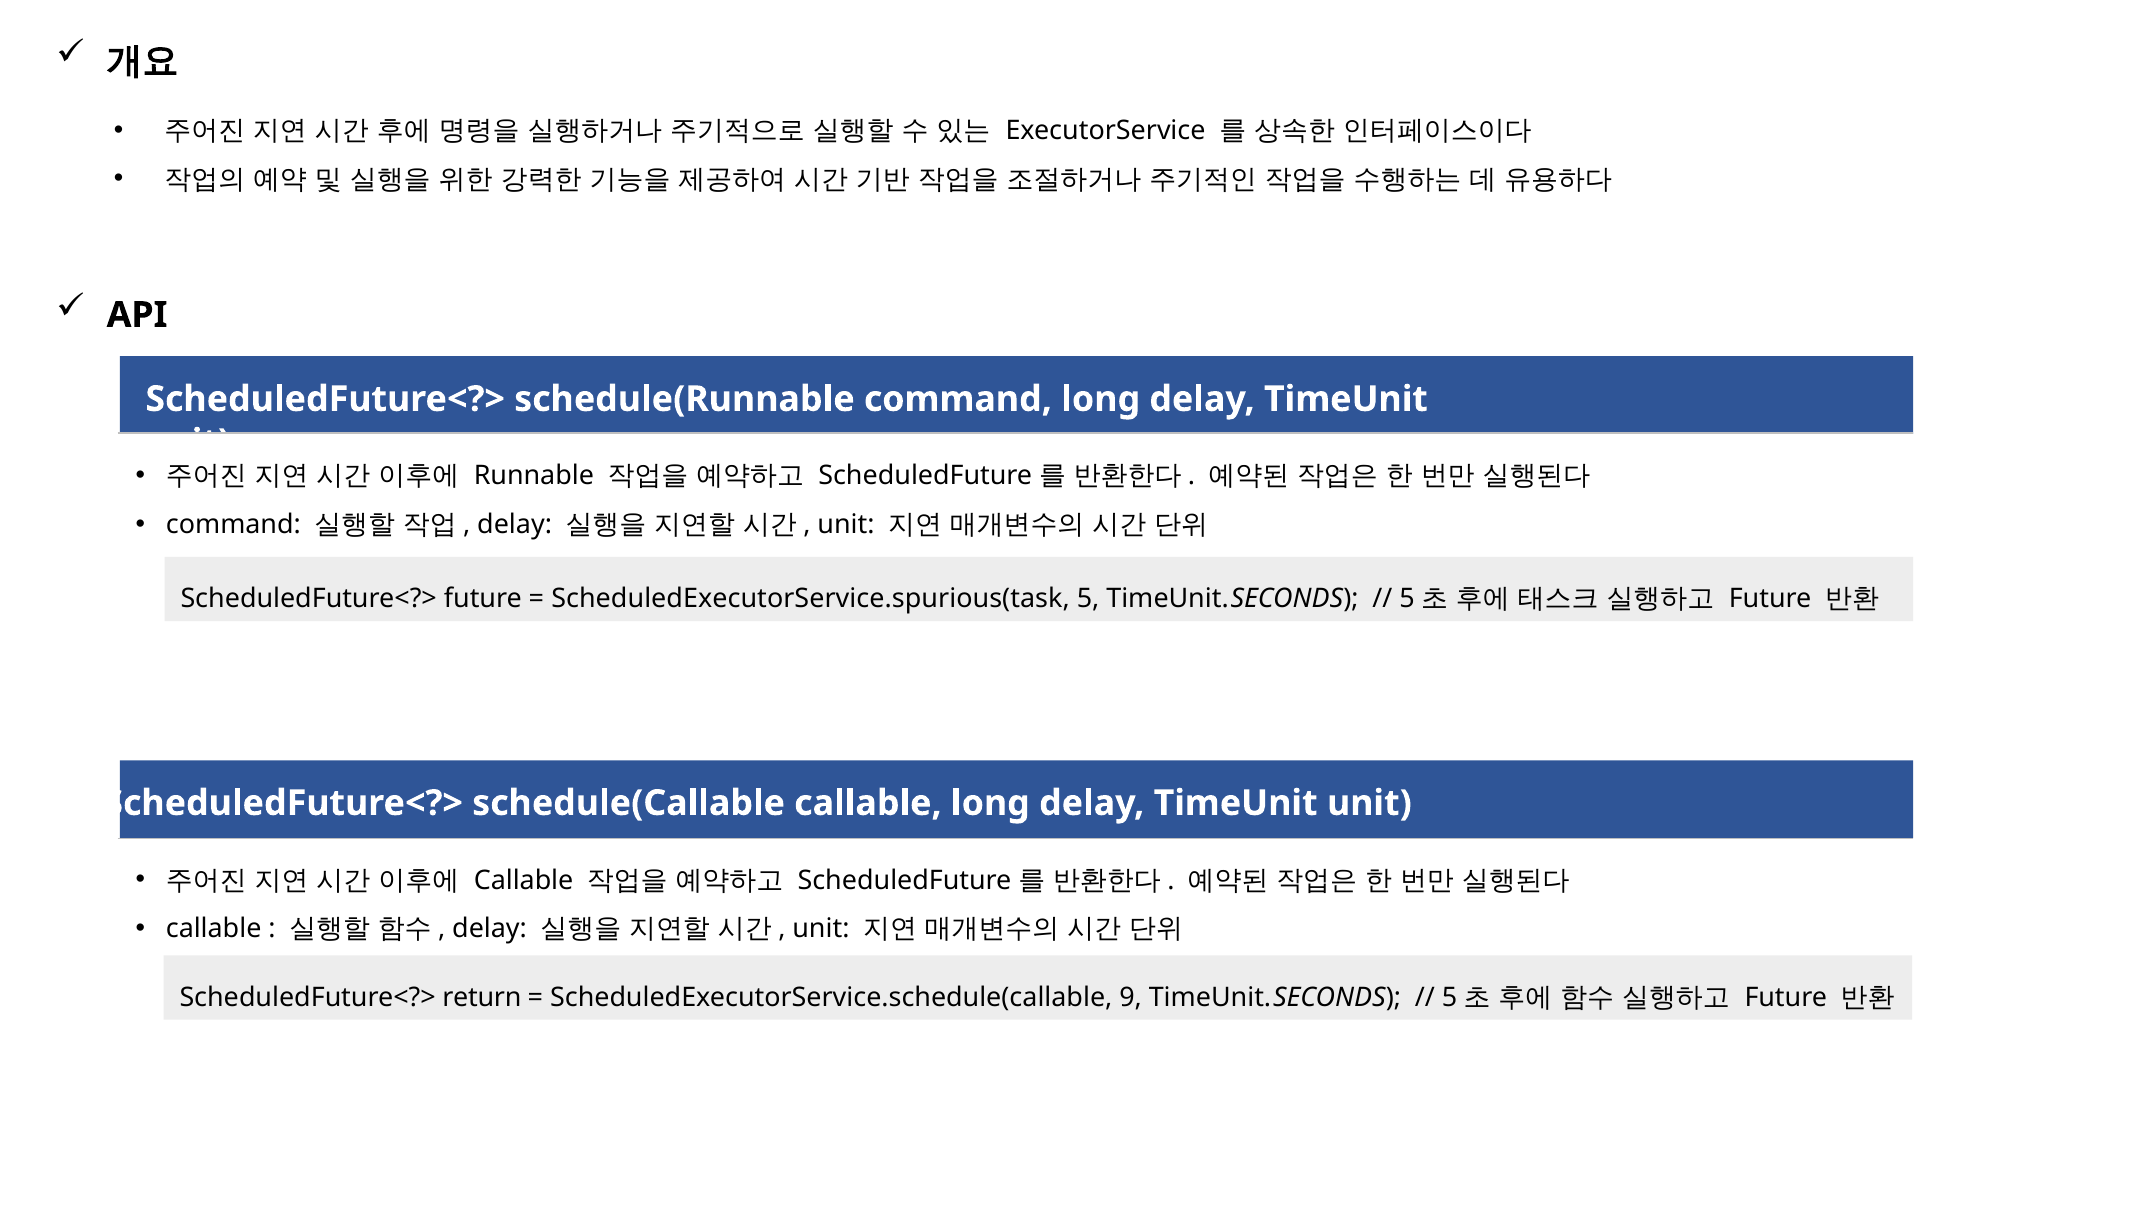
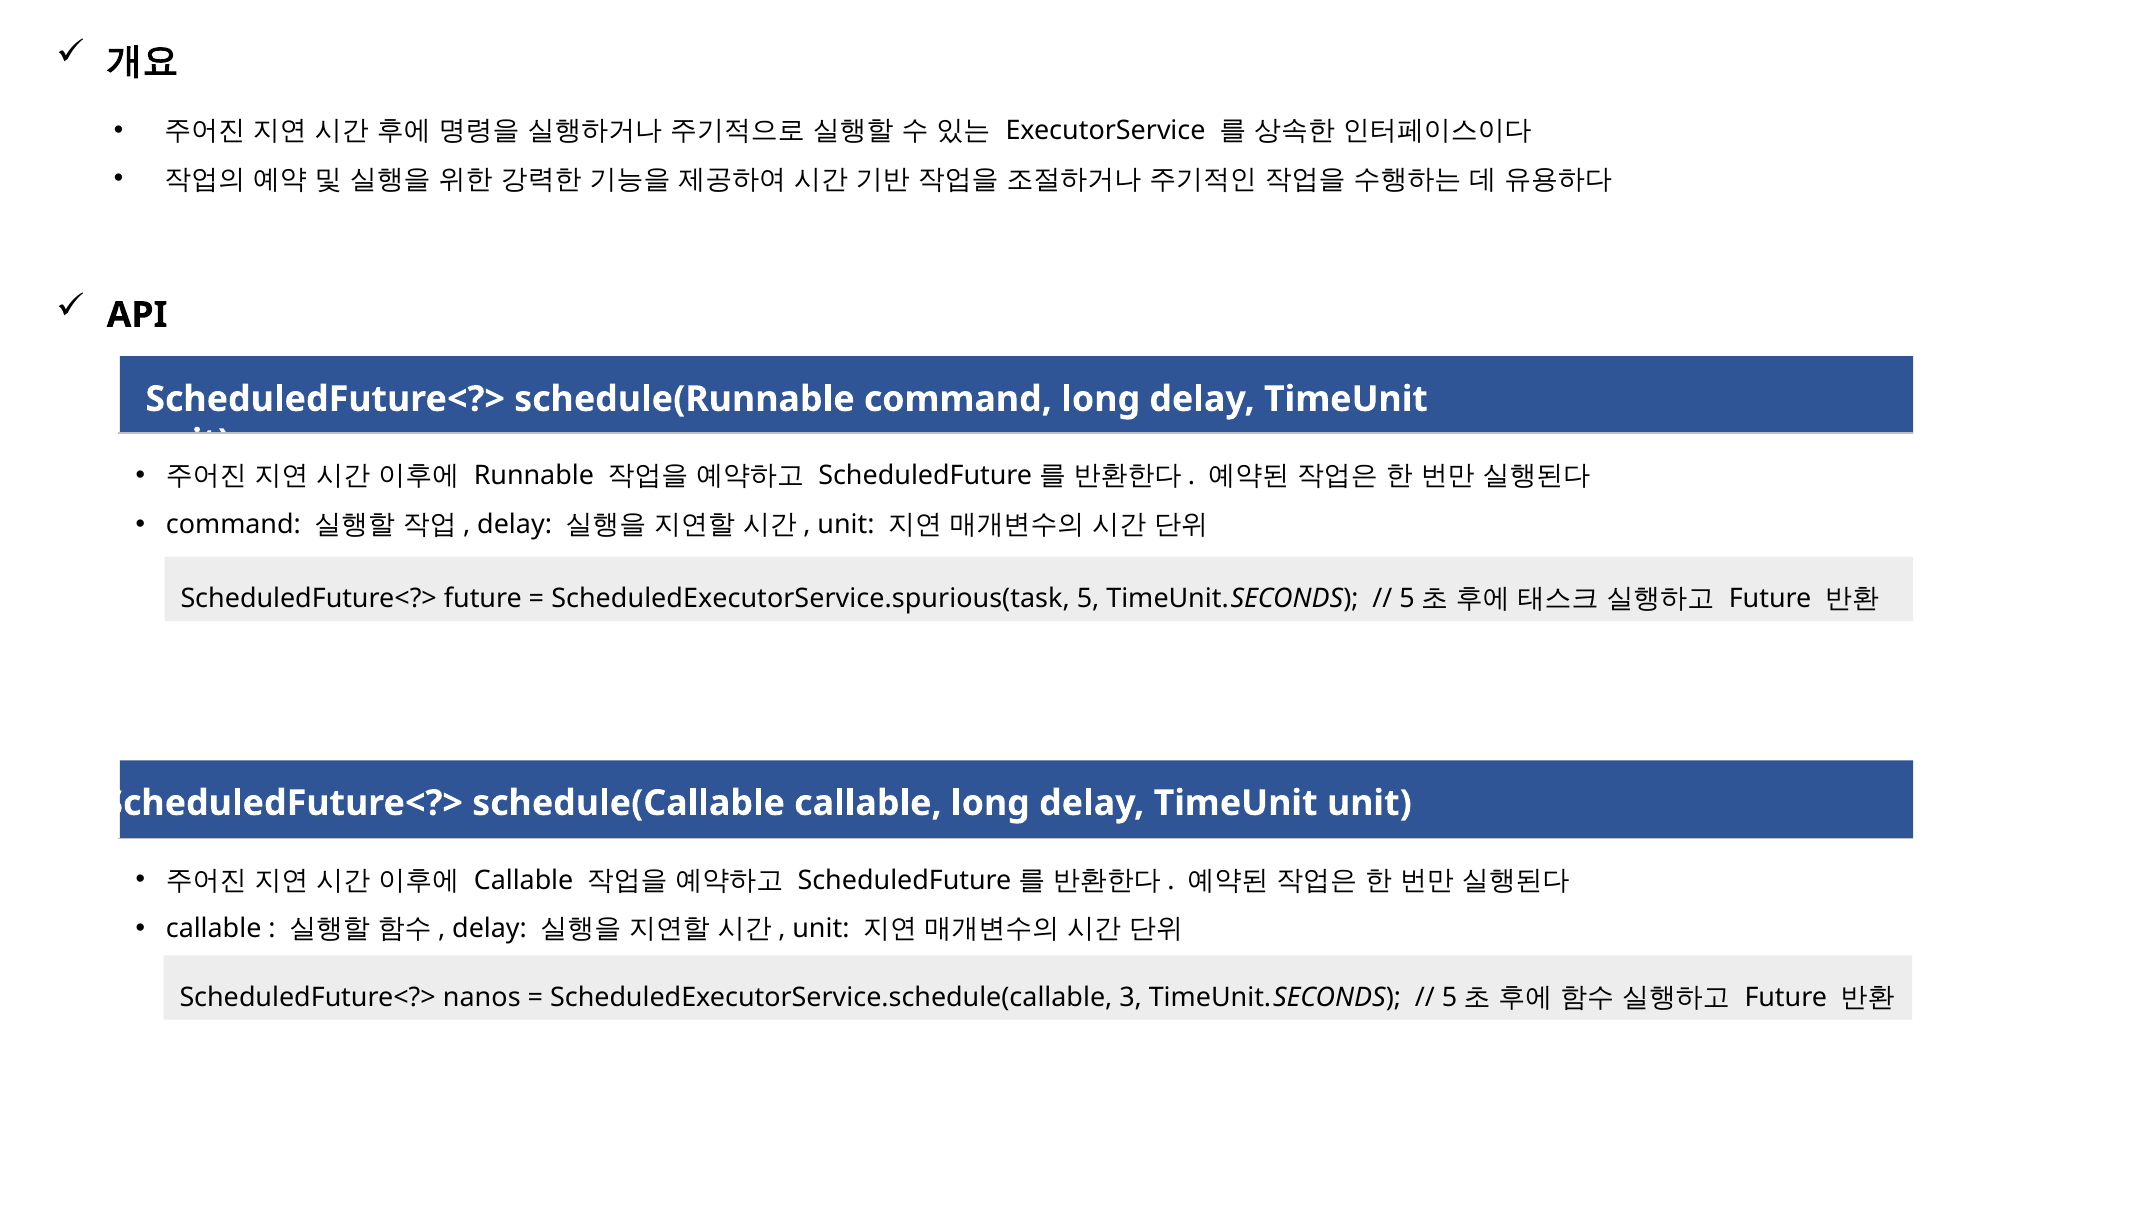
return: return -> nanos
9: 9 -> 3
